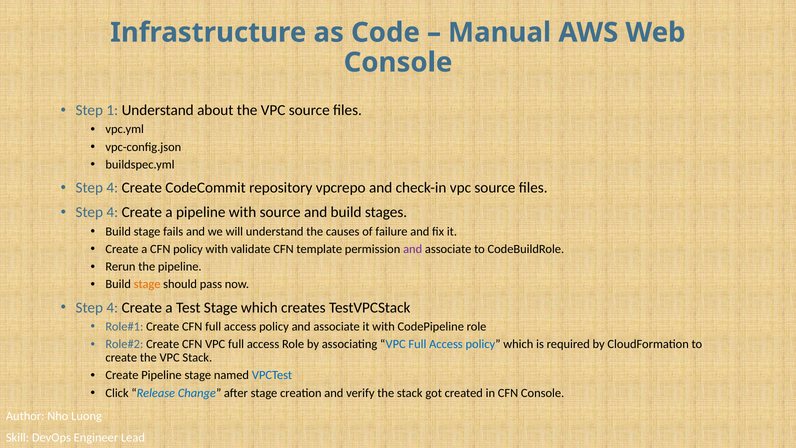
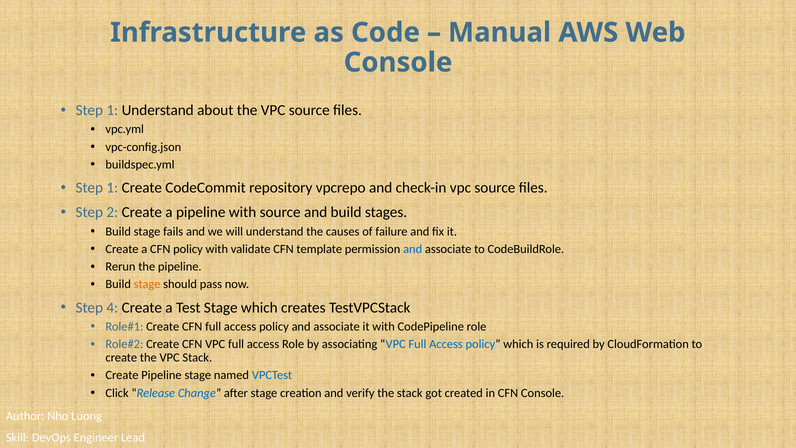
4 at (112, 188): 4 -> 1
4 at (112, 212): 4 -> 2
and at (413, 249) colour: purple -> blue
